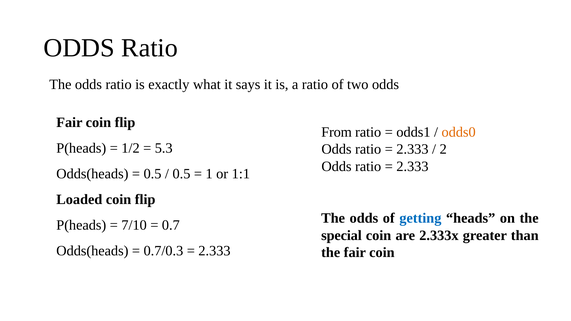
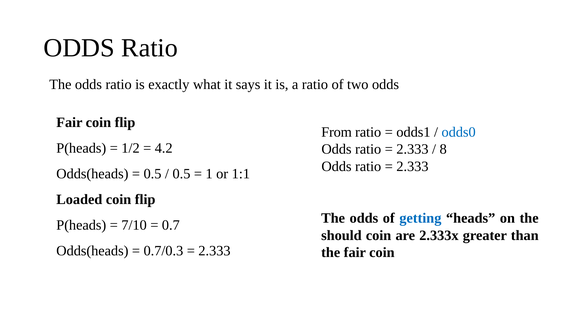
odds0 colour: orange -> blue
5.3: 5.3 -> 4.2
2: 2 -> 8
special: special -> should
